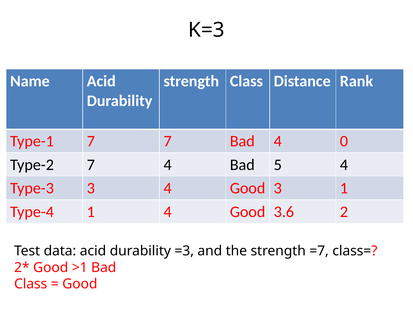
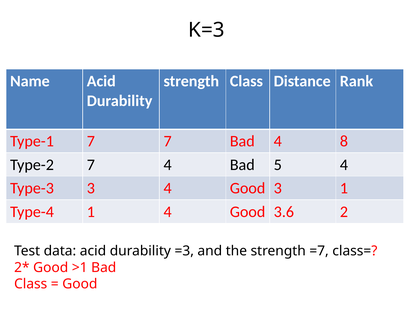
0: 0 -> 8
